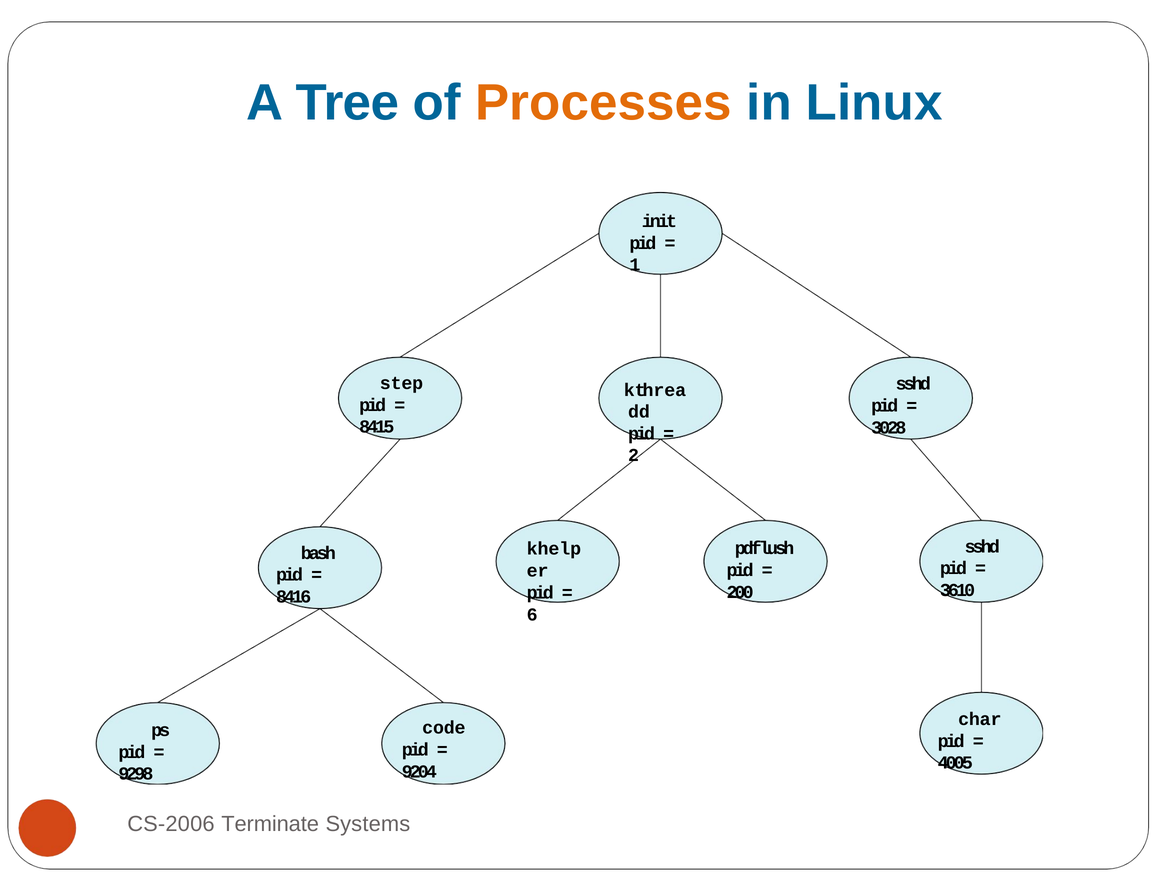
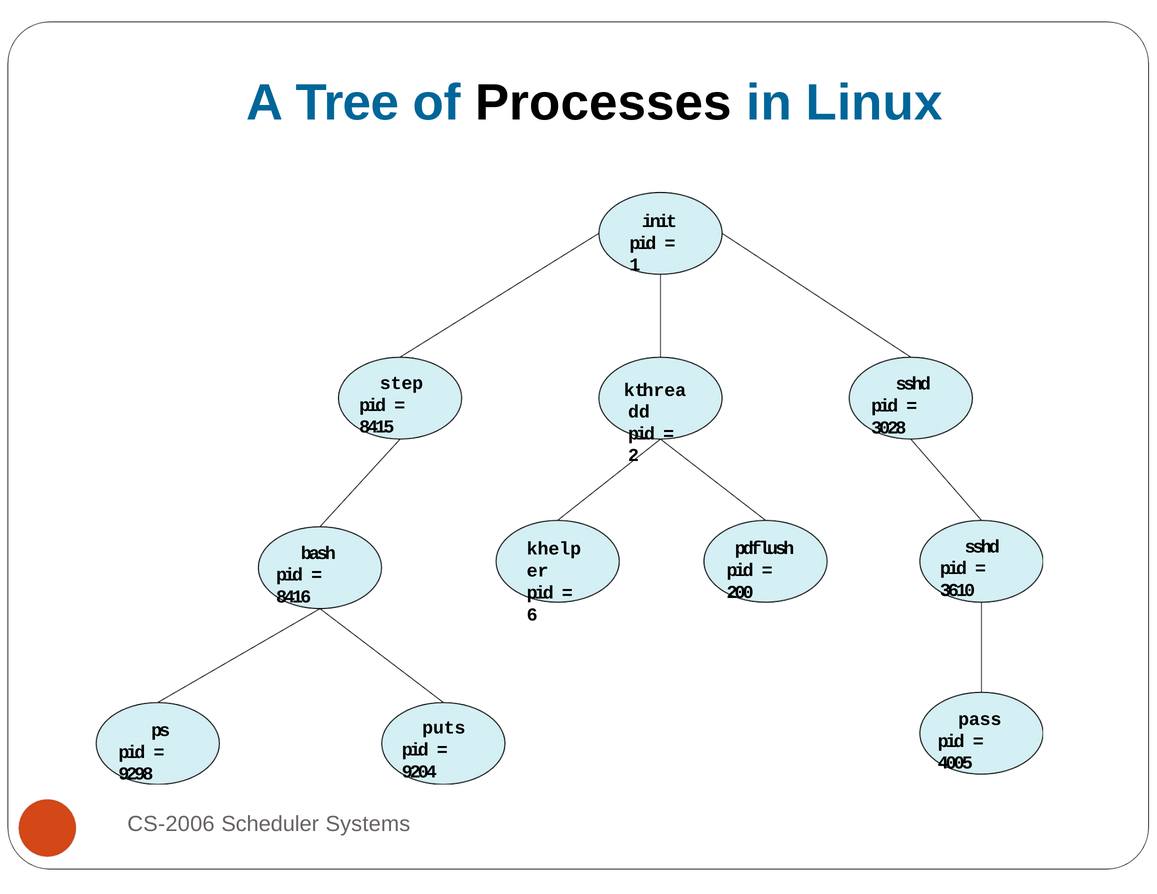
Processes colour: orange -> black
char: char -> pass
code: code -> puts
Terminate: Terminate -> Scheduler
